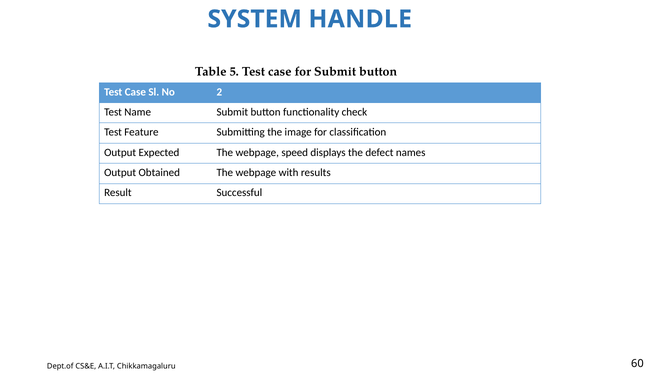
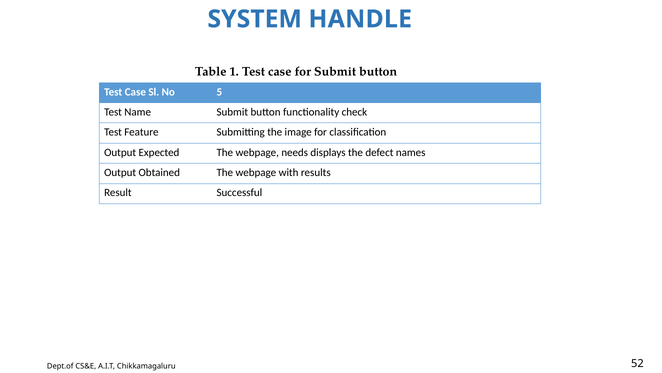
5: 5 -> 1
2: 2 -> 5
speed: speed -> needs
60: 60 -> 52
